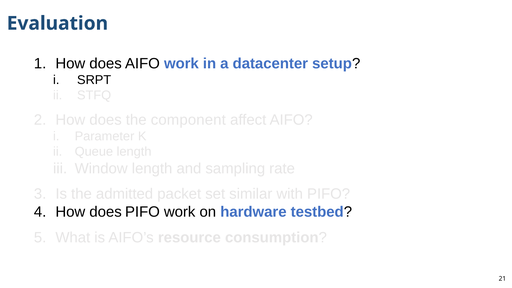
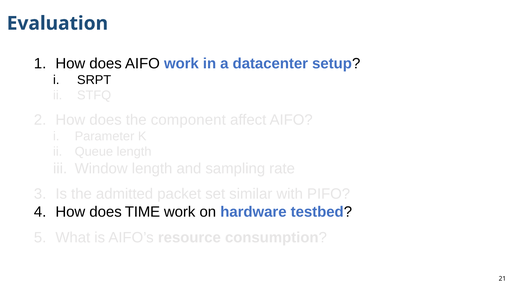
does PIFO: PIFO -> TIME
